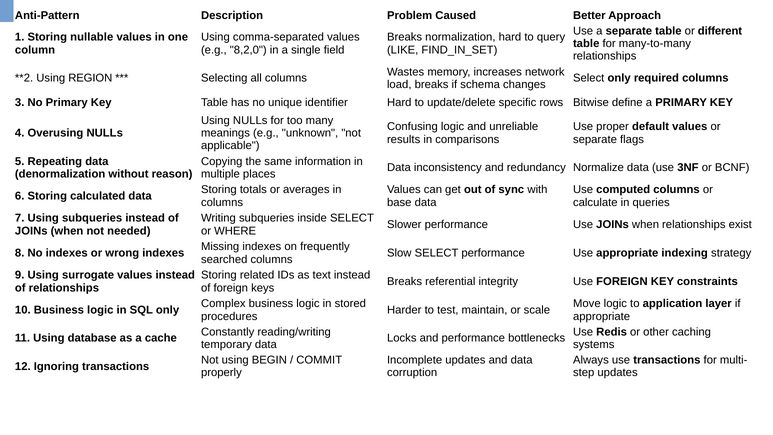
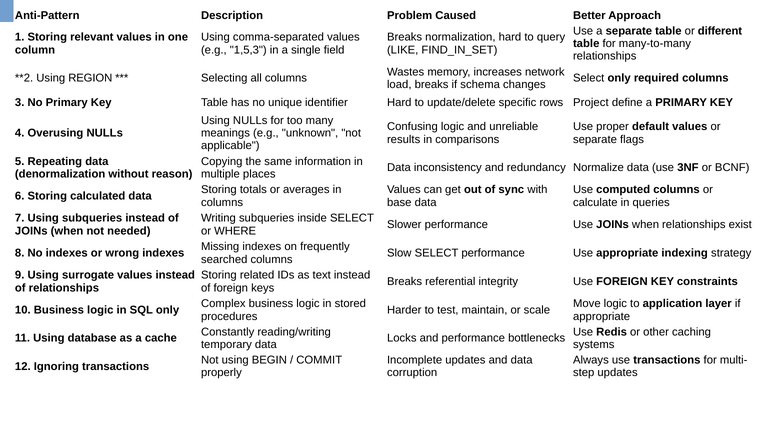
nullable: nullable -> relevant
8,2,0: 8,2,0 -> 1,5,3
Bitwise: Bitwise -> Project
